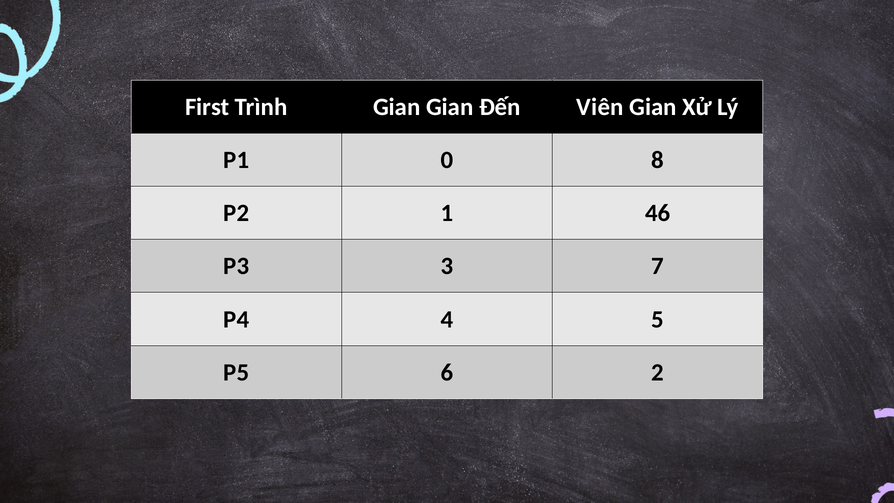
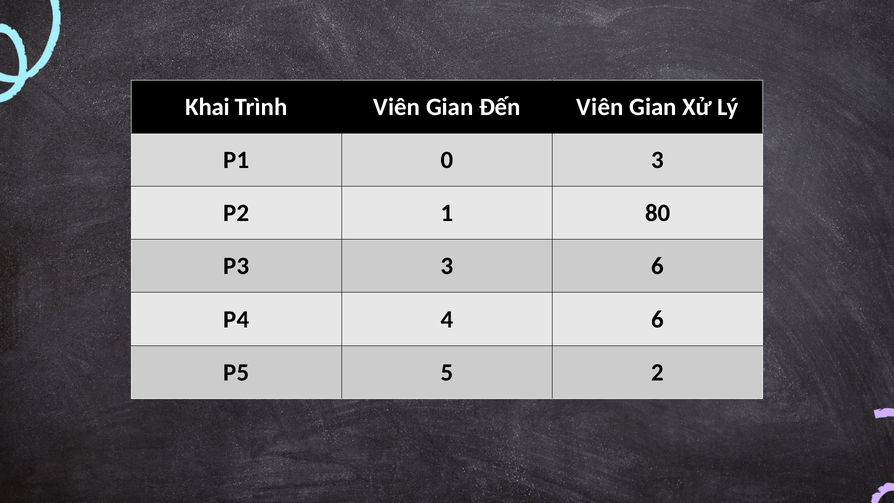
First: First -> Khai
Trình Gian: Gian -> Viên
0 8: 8 -> 3
46: 46 -> 80
3 7: 7 -> 6
4 5: 5 -> 6
6: 6 -> 5
